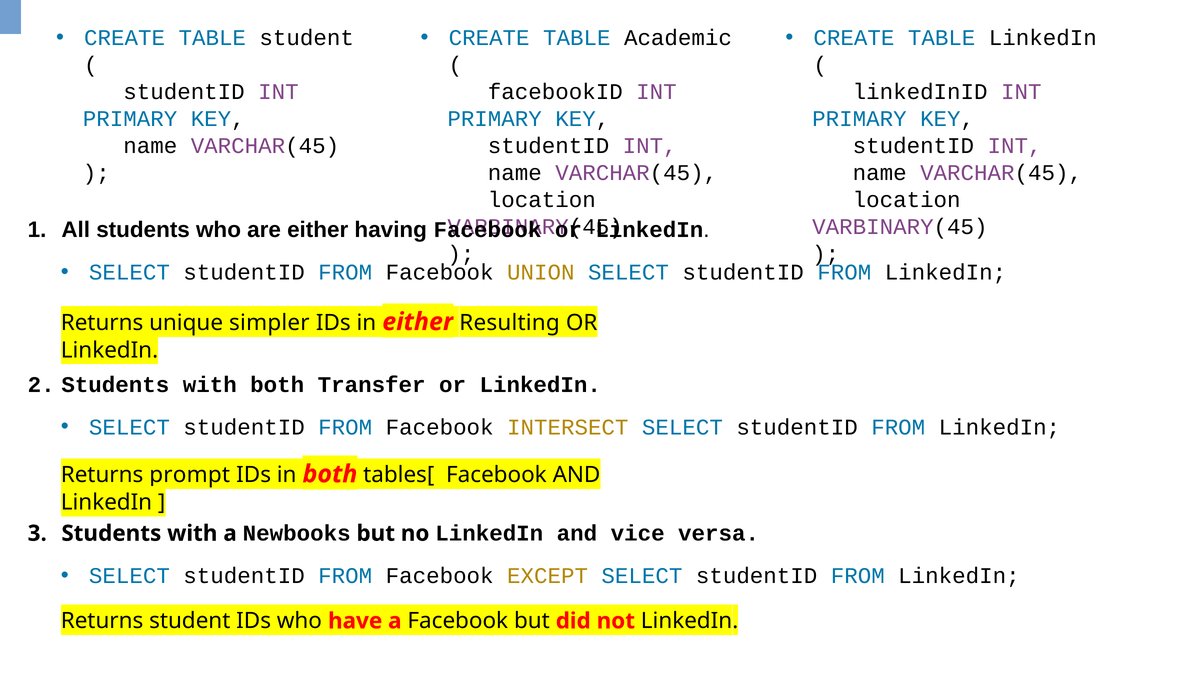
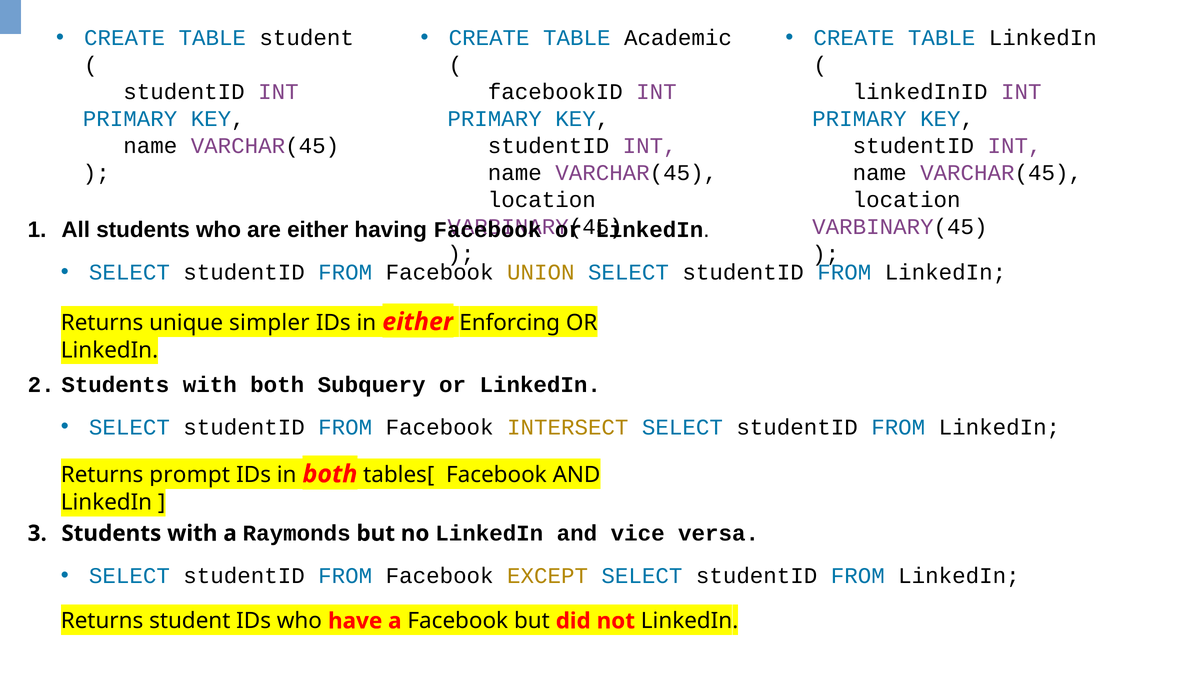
Resulting: Resulting -> Enforcing
Transfer: Transfer -> Subquery
Newbooks: Newbooks -> Raymonds
